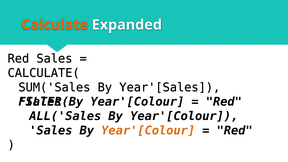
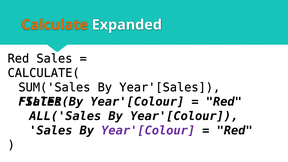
Year'[Colour at (148, 131) colour: orange -> purple
